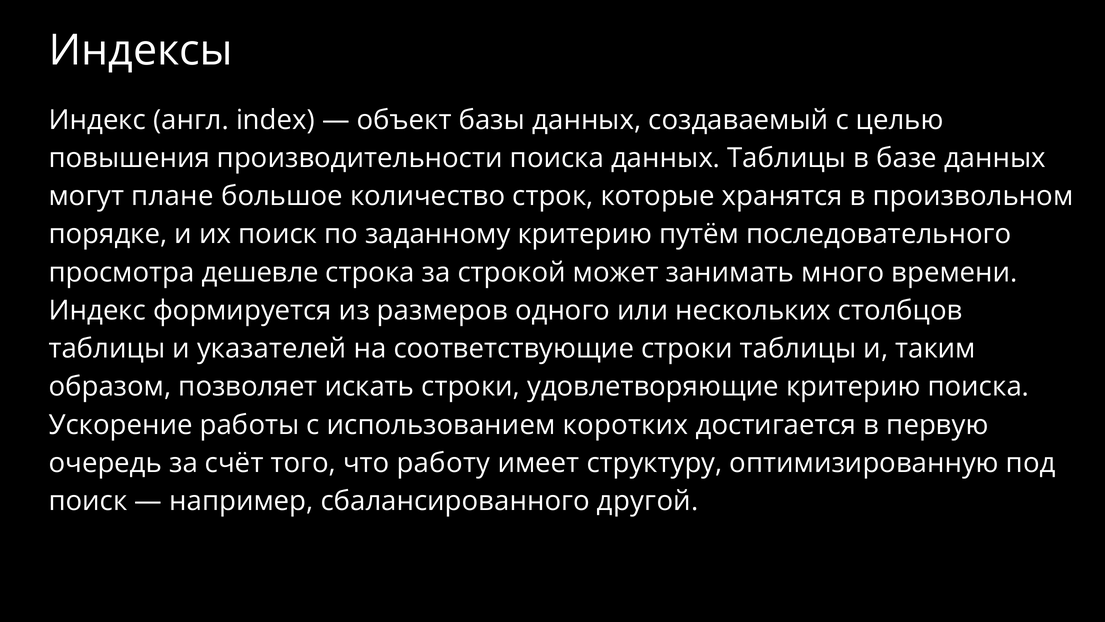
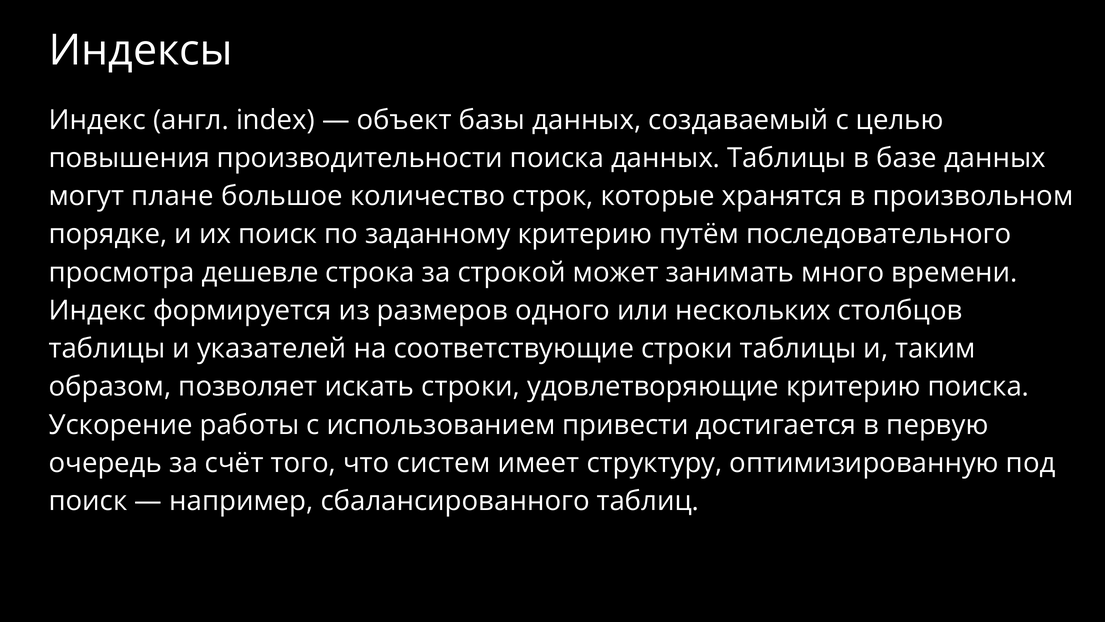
коротких: коротких -> привести
работу: работу -> систем
другой: другой -> таблиц
